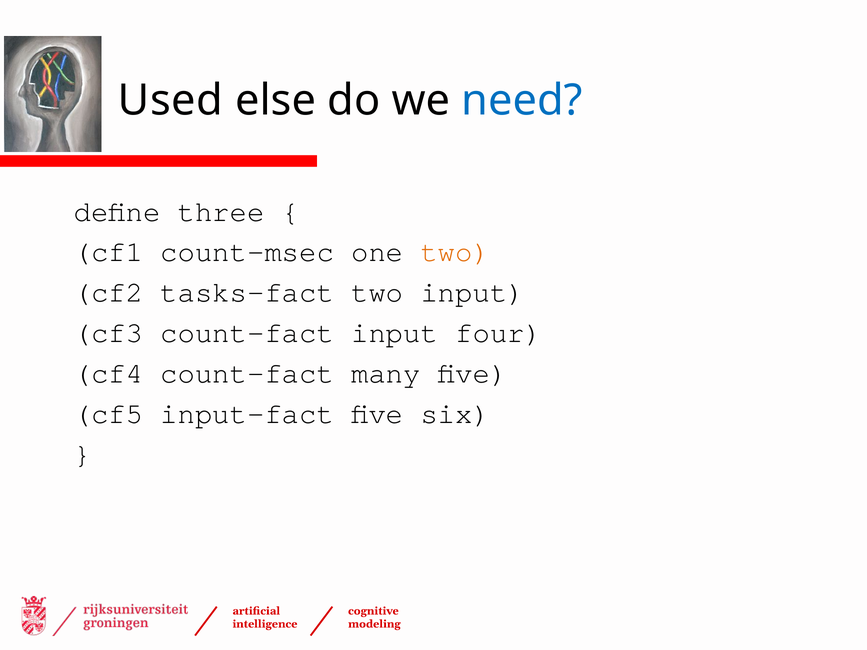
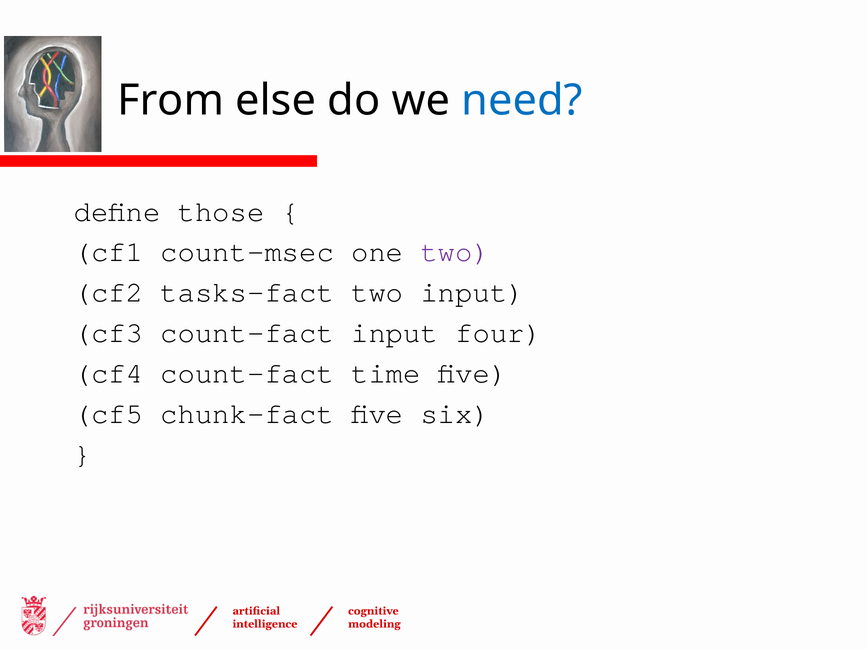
Used: Used -> From
three: three -> those
two at (455, 252) colour: orange -> purple
many: many -> time
input-fact: input-fact -> chunk-fact
